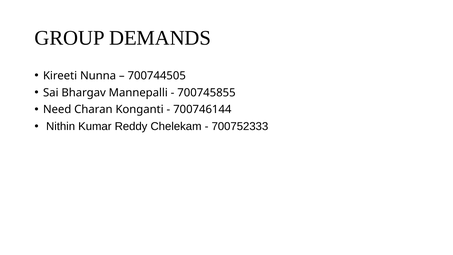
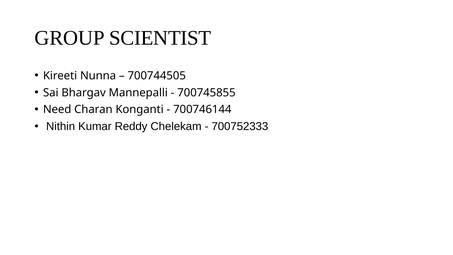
DEMANDS: DEMANDS -> SCIENTIST
